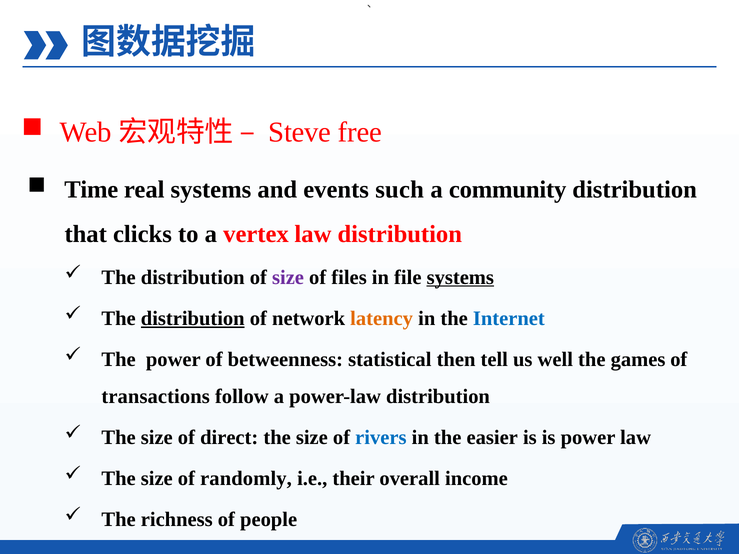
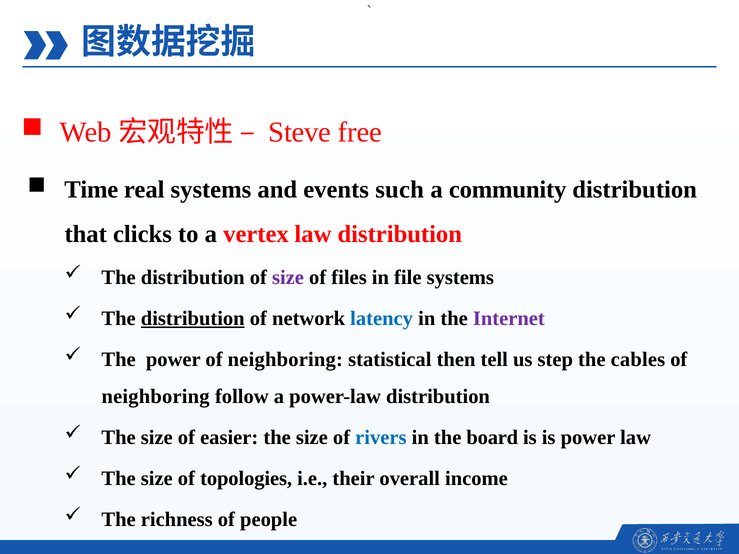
systems at (460, 277) underline: present -> none
latency colour: orange -> blue
Internet colour: blue -> purple
power of betweenness: betweenness -> neighboring
well: well -> step
games: games -> cables
transactions at (156, 396): transactions -> neighboring
direct: direct -> easier
easier: easier -> board
randomly: randomly -> topologies
